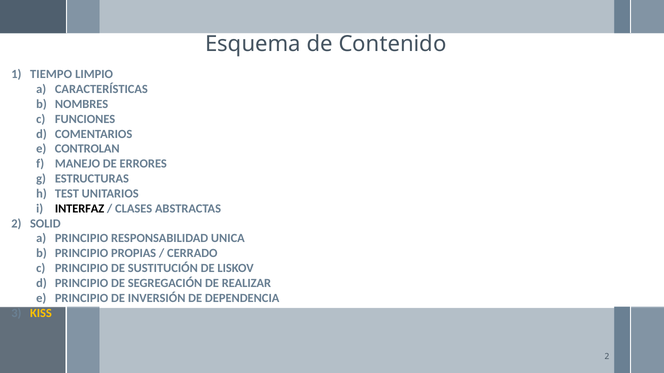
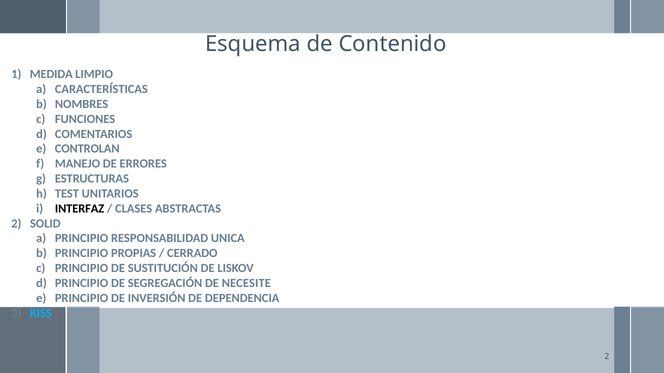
TIEMPO: TIEMPO -> MEDIDA
REALIZAR: REALIZAR -> NECESITE
KISS colour: yellow -> light blue
